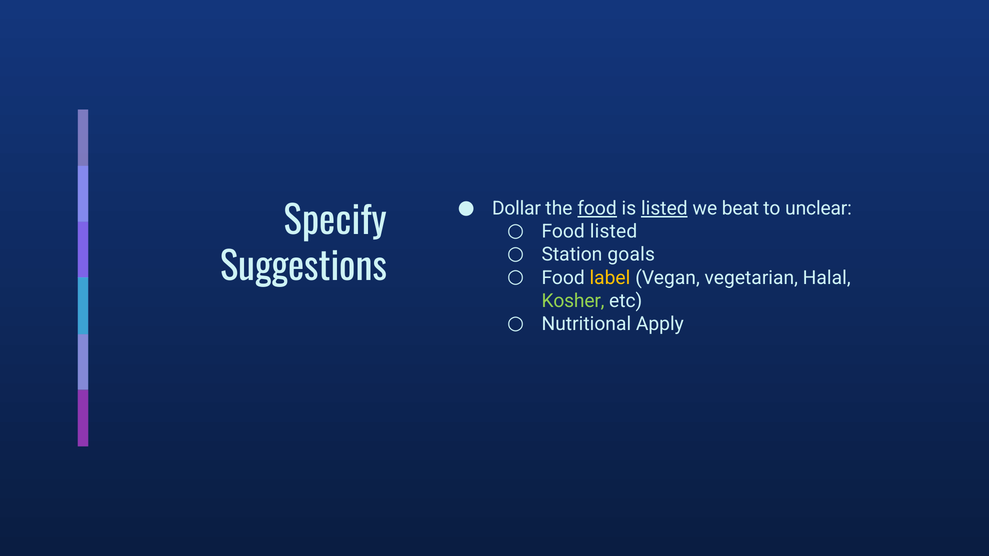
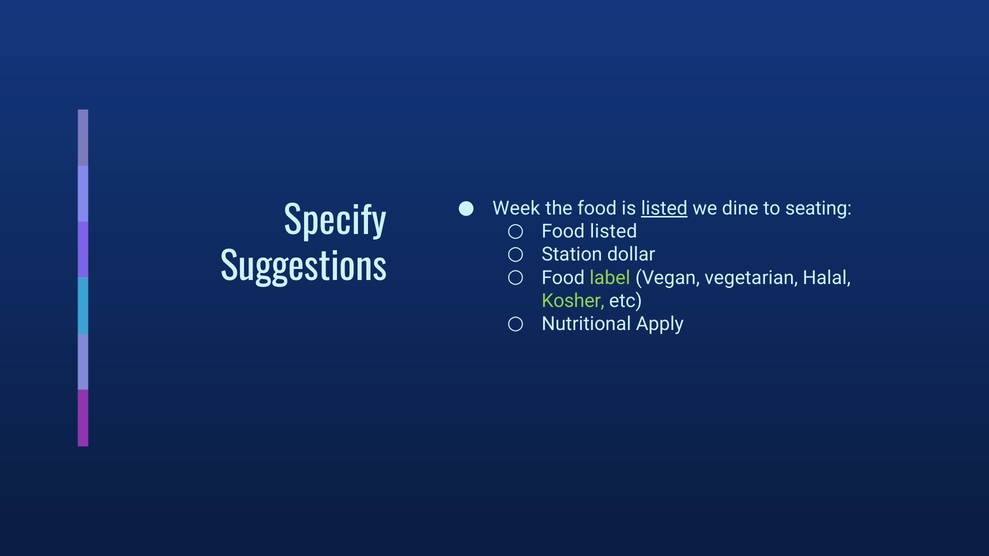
Dollar: Dollar -> Week
food at (597, 209) underline: present -> none
beat: beat -> dine
unclear: unclear -> seating
goals: goals -> dollar
label colour: yellow -> light green
